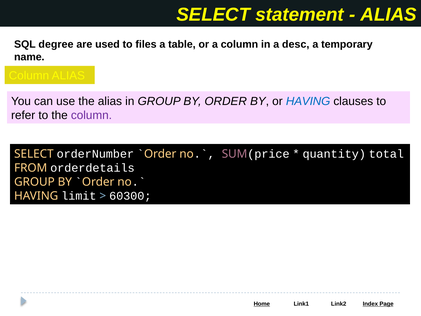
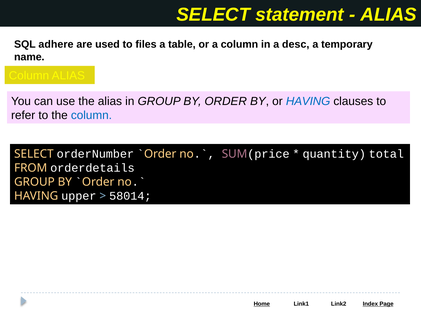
degree: degree -> adhere
column at (91, 115) colour: purple -> blue
limit: limit -> upper
60300: 60300 -> 58014
